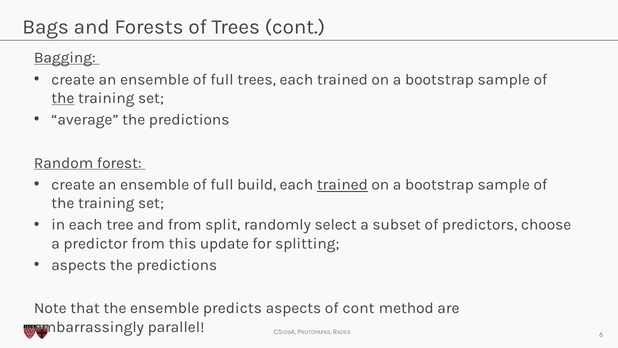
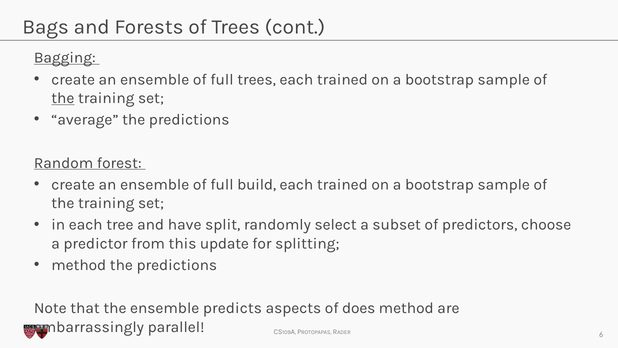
trained at (342, 184) underline: present -> none
and from: from -> have
aspects at (79, 265): aspects -> method
of cont: cont -> does
